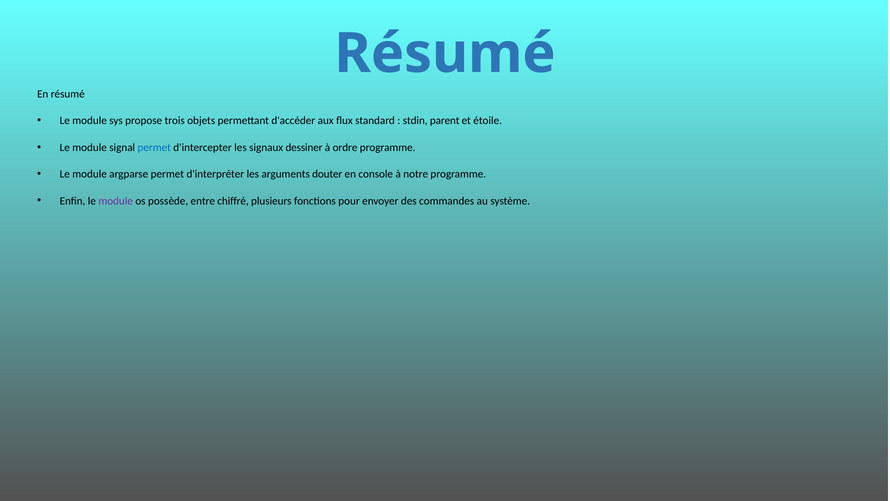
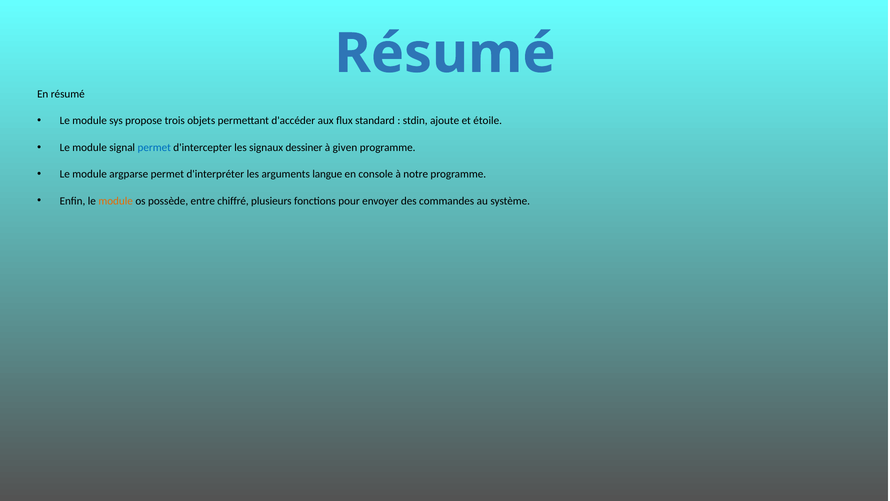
parent: parent -> ajoute
ordre: ordre -> given
douter: douter -> langue
module at (116, 201) colour: purple -> orange
